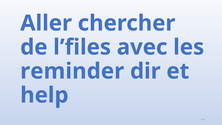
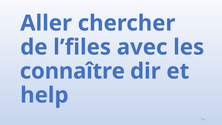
reminder: reminder -> connaître
